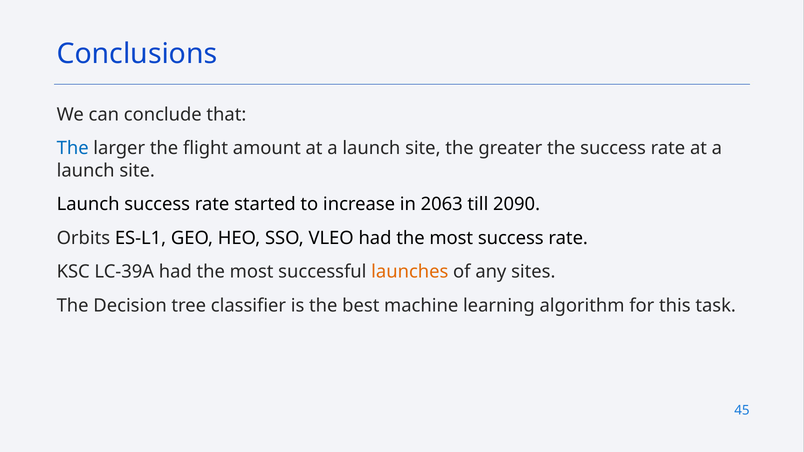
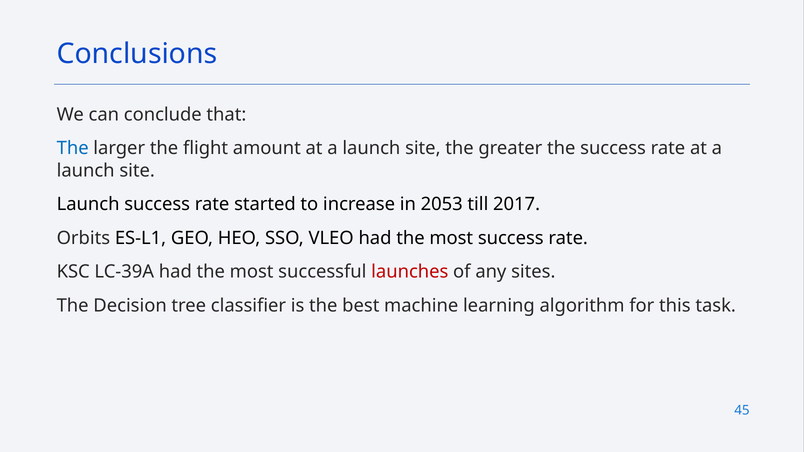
2063: 2063 -> 2053
2090: 2090 -> 2017
launches colour: orange -> red
